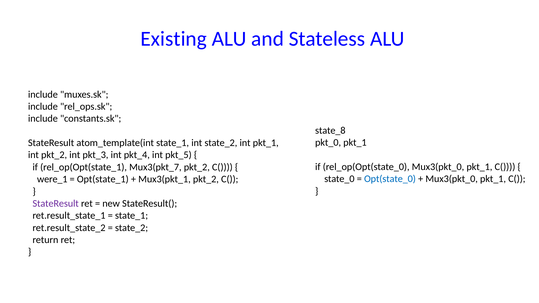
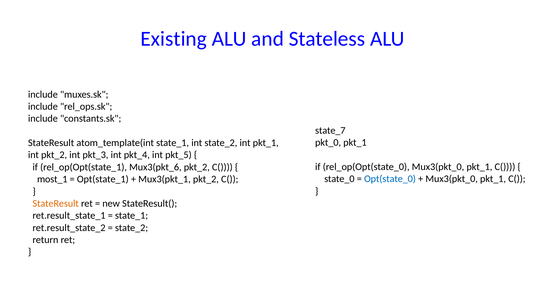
state_8: state_8 -> state_7
Mux3(pkt_7: Mux3(pkt_7 -> Mux3(pkt_6
were_1: were_1 -> most_1
StateResult at (56, 204) colour: purple -> orange
